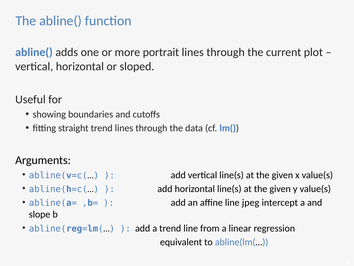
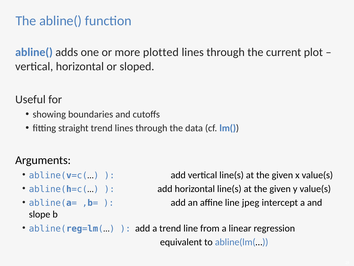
portrait: portrait -> plotted
